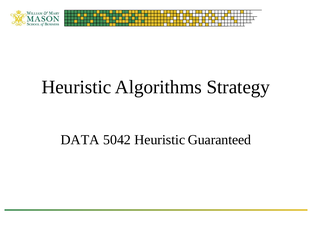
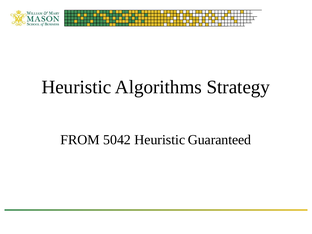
DATA: DATA -> FROM
